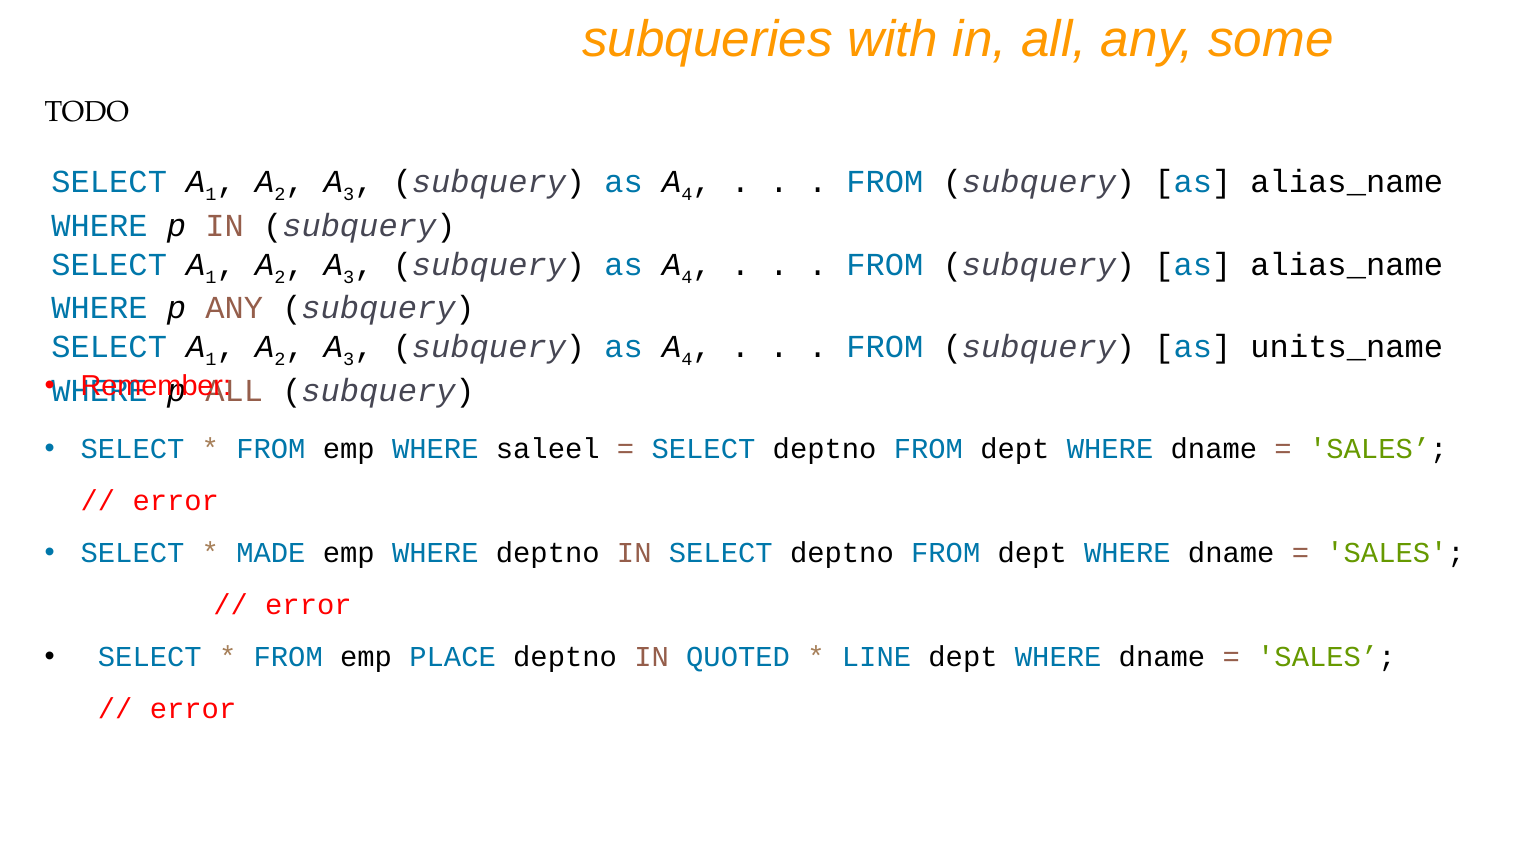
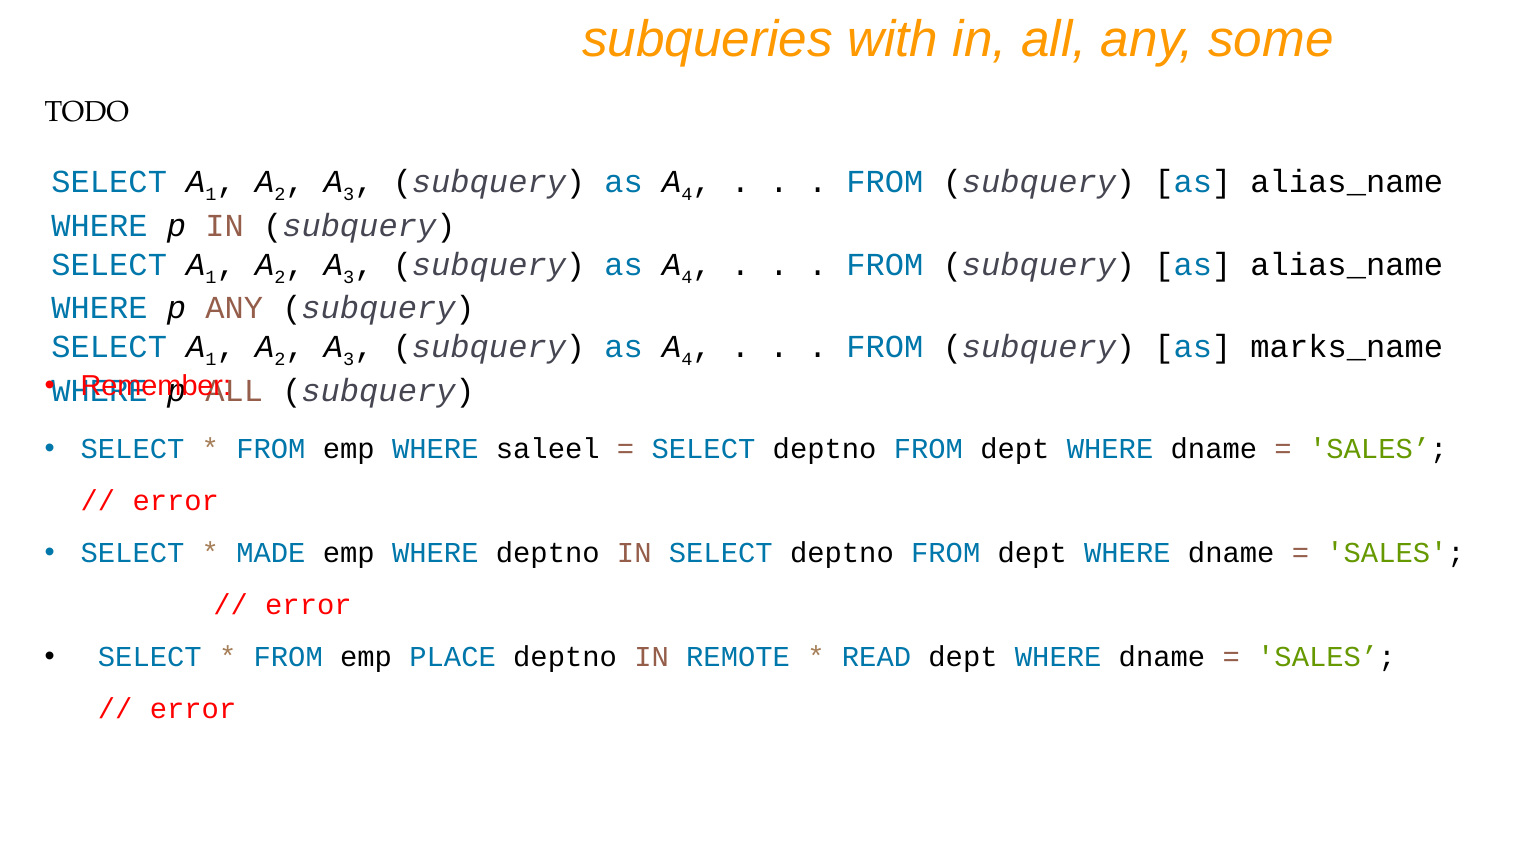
units_name: units_name -> marks_name
QUOTED: QUOTED -> REMOTE
LINE: LINE -> READ
